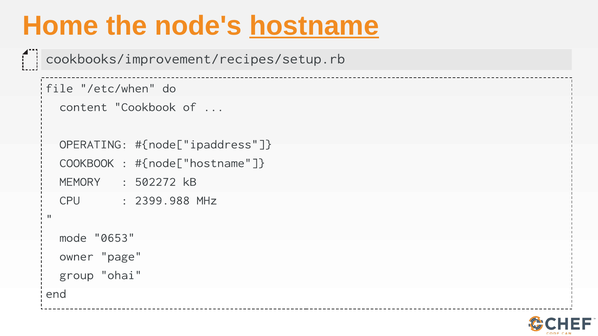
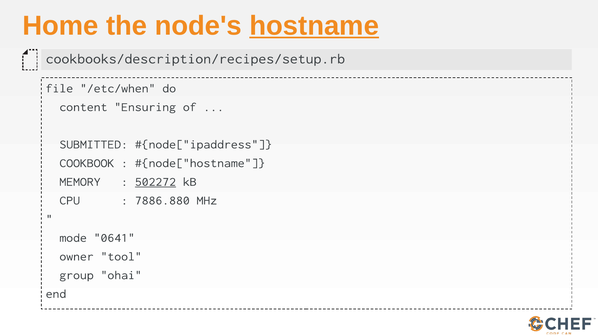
cookbooks/improvement/recipes/setup.rb: cookbooks/improvement/recipes/setup.rb -> cookbooks/description/recipes/setup.rb
content Cookbook: Cookbook -> Ensuring
OPERATING: OPERATING -> SUBMITTED
502272 underline: none -> present
2399.988: 2399.988 -> 7886.880
0653: 0653 -> 0641
page: page -> tool
